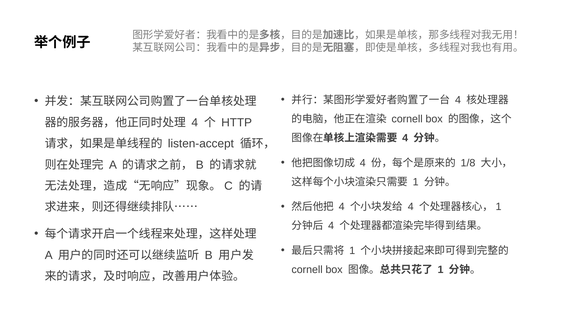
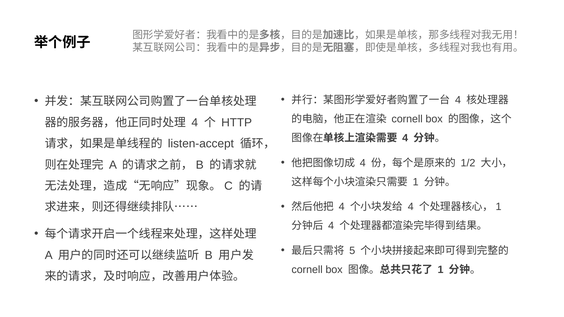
1/8: 1/8 -> 1/2
1 at (352, 251): 1 -> 5
